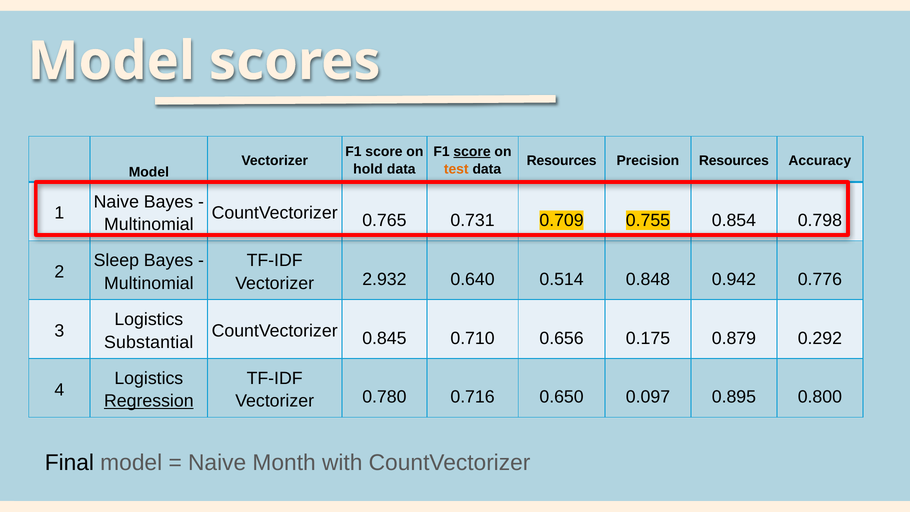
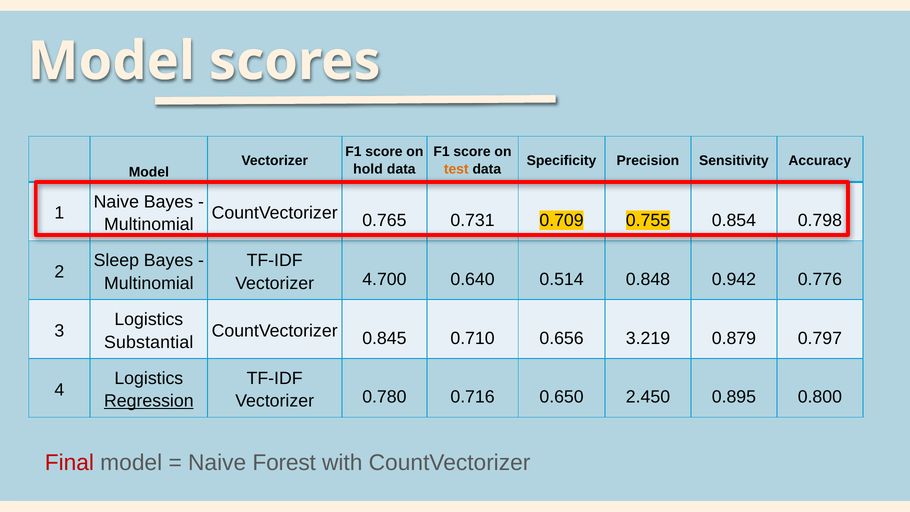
score at (472, 152) underline: present -> none
Resources at (562, 160): Resources -> Specificity
Precision Resources: Resources -> Sensitivity
2.932: 2.932 -> 4.700
0.175: 0.175 -> 3.219
0.292: 0.292 -> 0.797
0.097: 0.097 -> 2.450
Final colour: black -> red
Month: Month -> Forest
